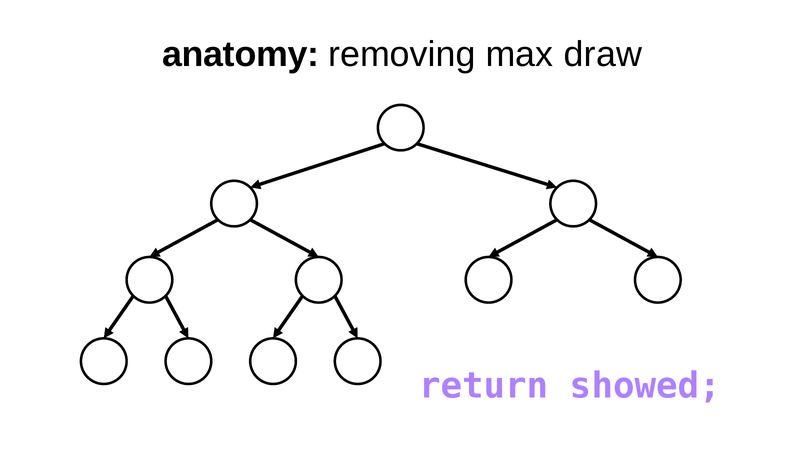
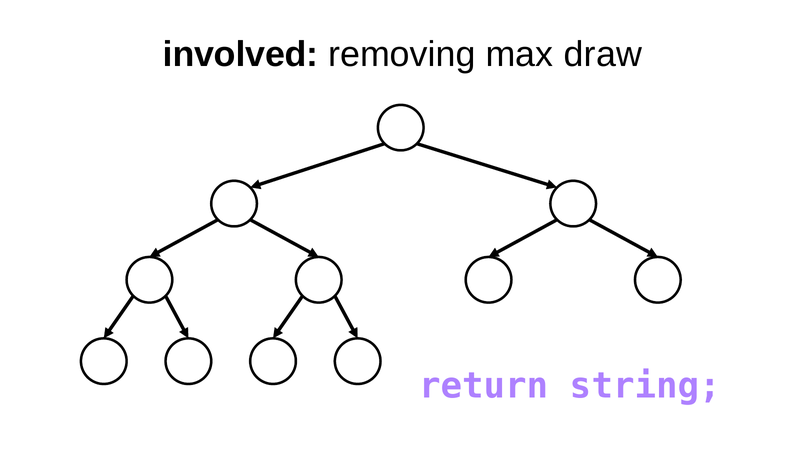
anatomy: anatomy -> involved
showed: showed -> string
